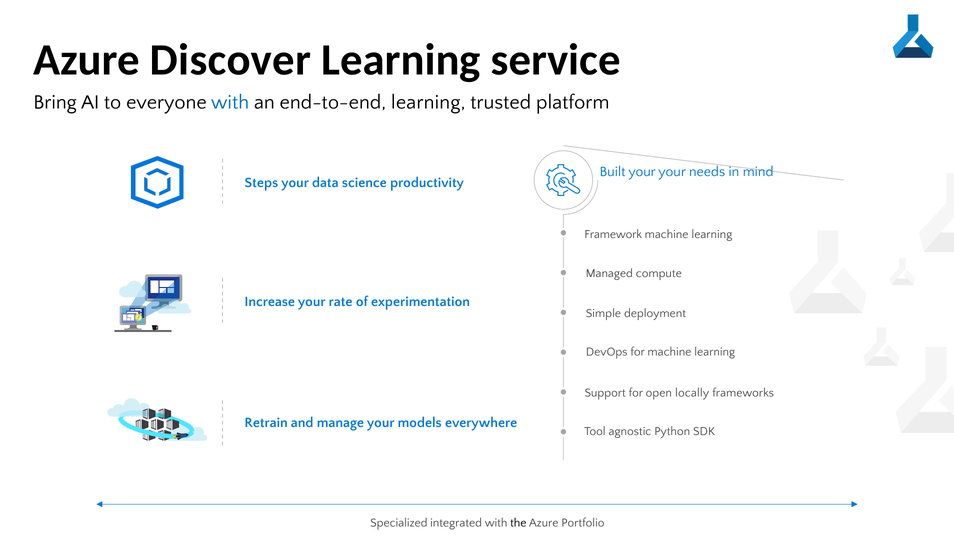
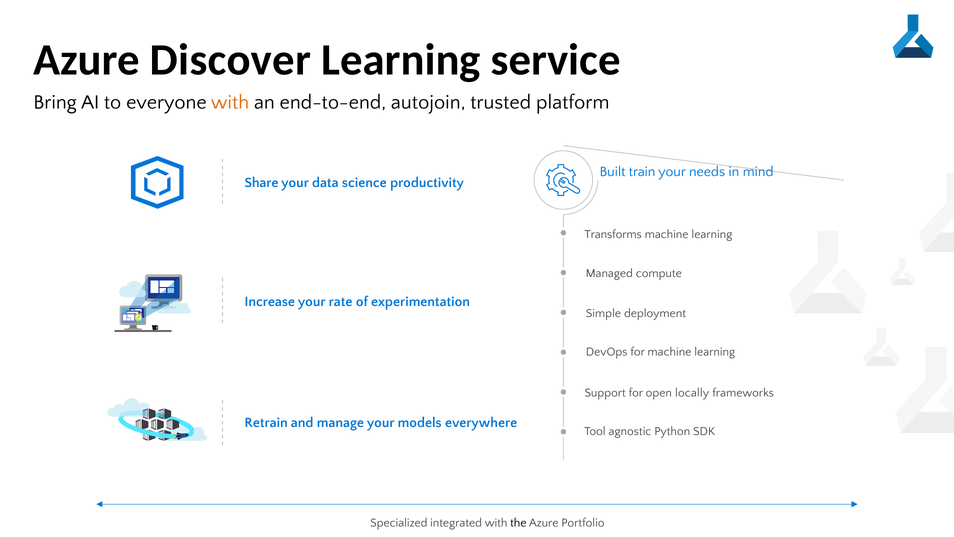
with at (230, 102) colour: blue -> orange
end-to-end learning: learning -> autojoin
Built your: your -> train
Steps: Steps -> Share
Framework: Framework -> Transforms
